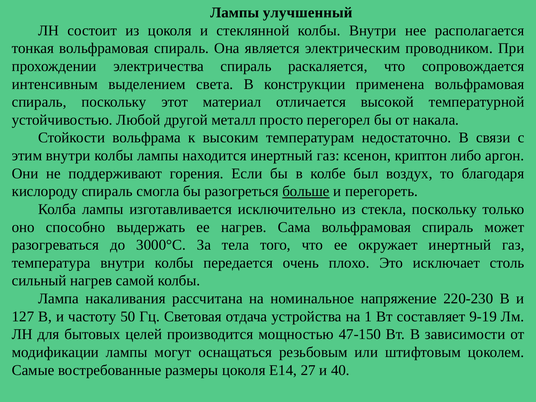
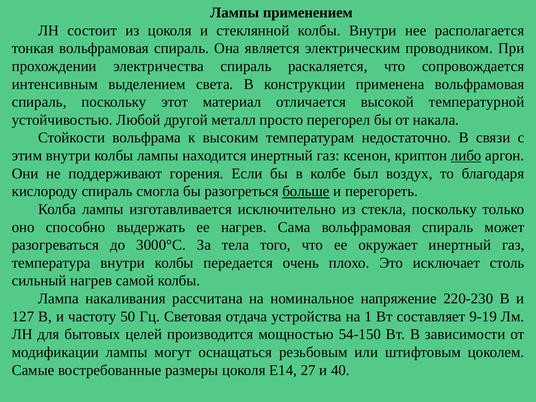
улучшенный: улучшенный -> применением
либо underline: none -> present
47-150: 47-150 -> 54-150
